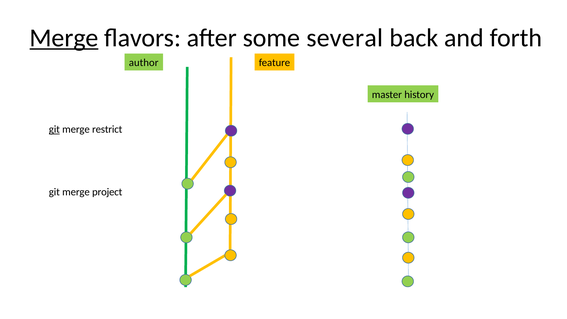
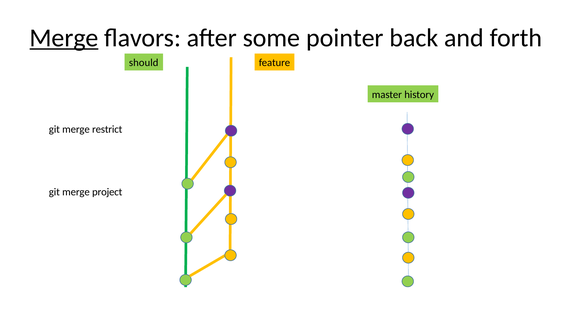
several: several -> pointer
author: author -> should
git at (54, 129) underline: present -> none
